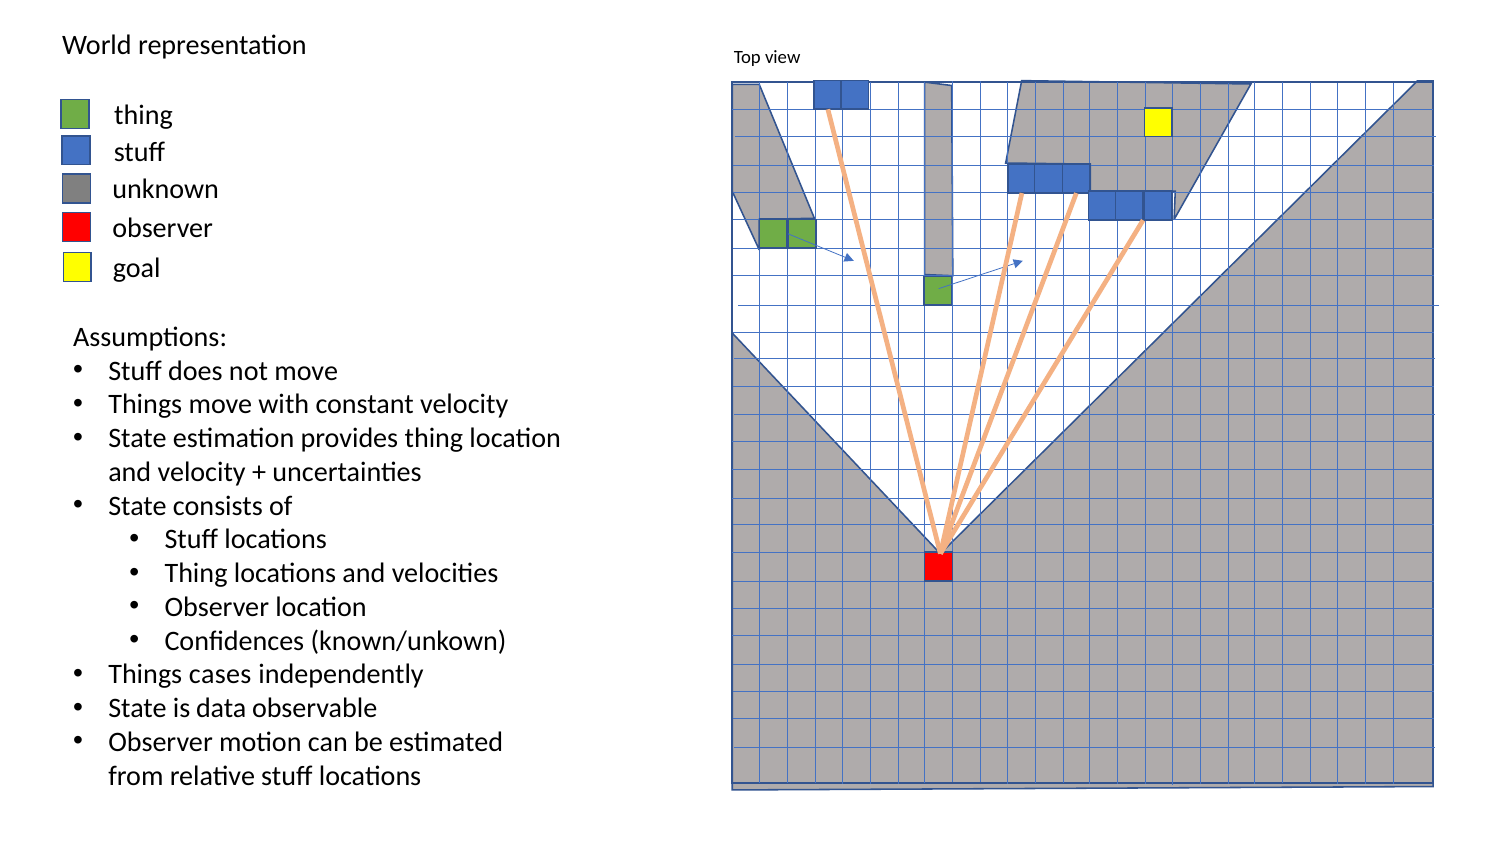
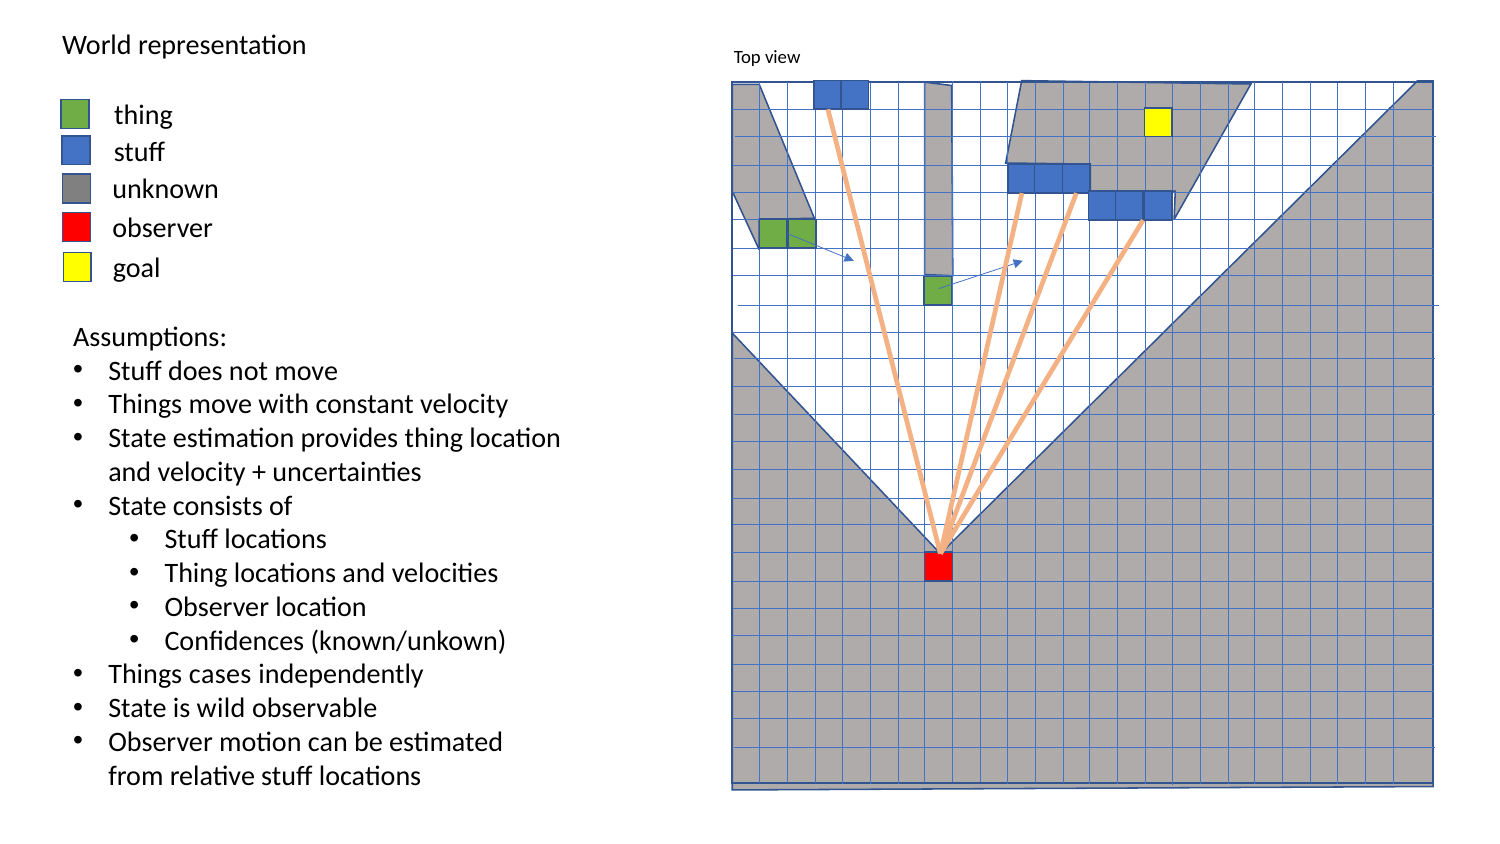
data: data -> wild
